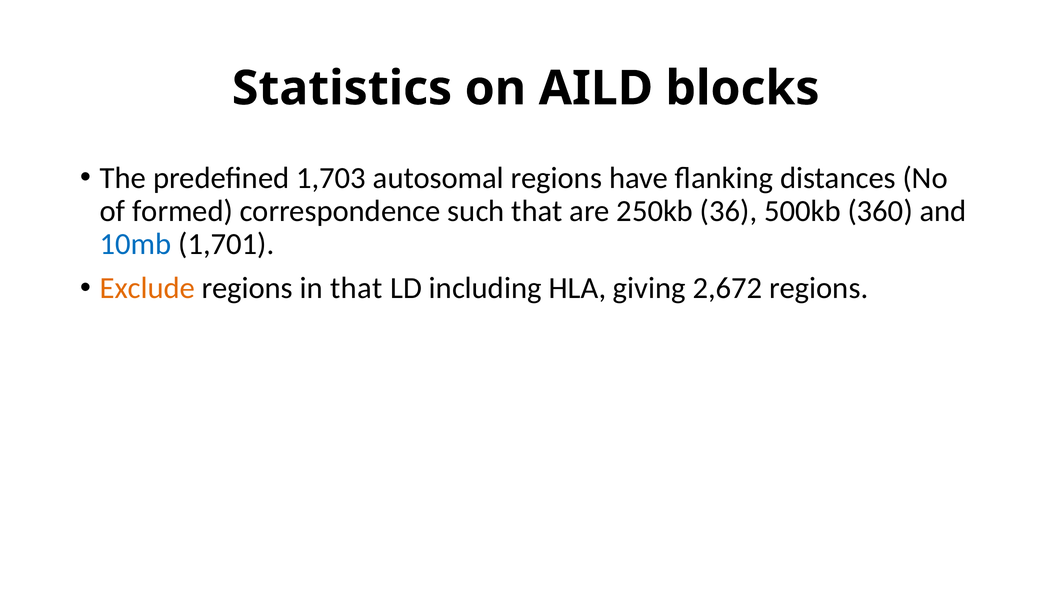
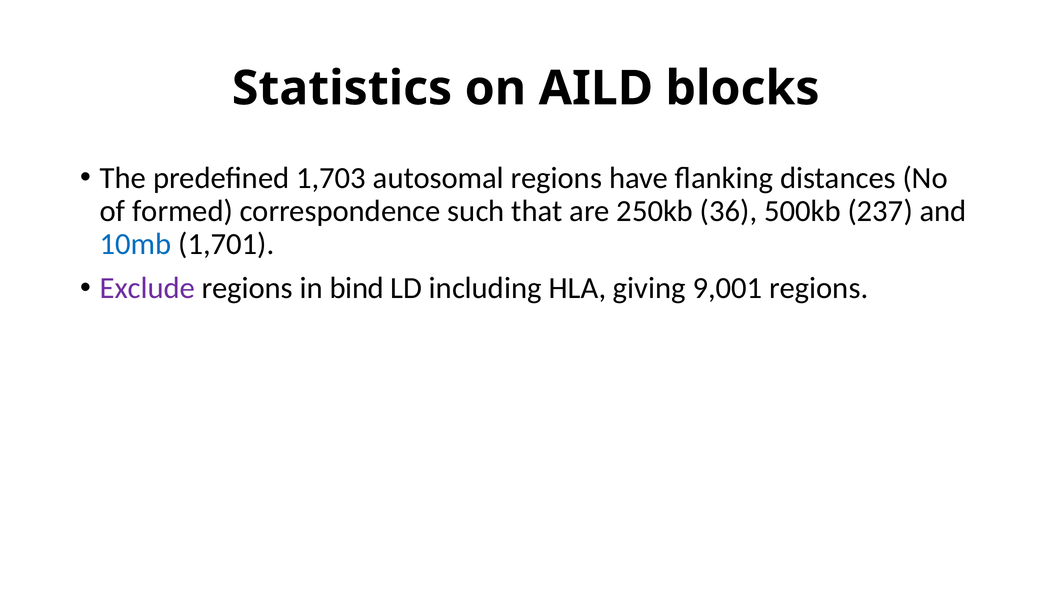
360: 360 -> 237
Exclude colour: orange -> purple
in that: that -> bind
2,672: 2,672 -> 9,001
